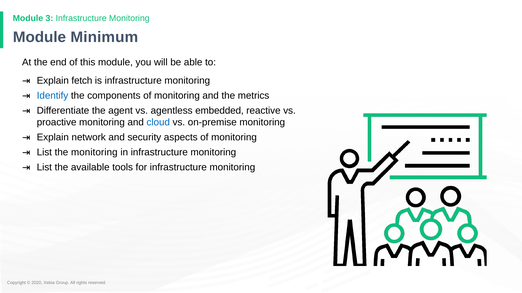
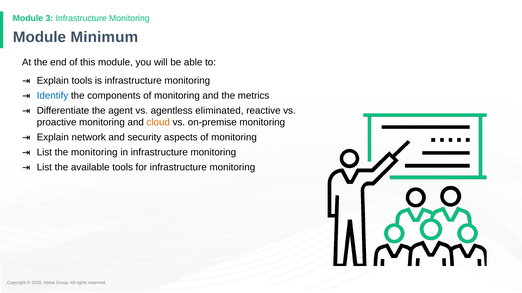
Explain fetch: fetch -> tools
embedded: embedded -> eliminated
cloud colour: blue -> orange
